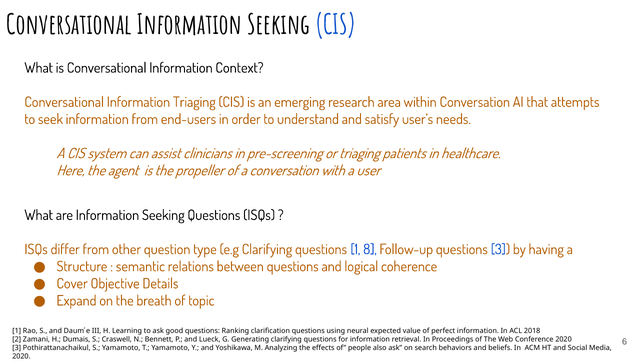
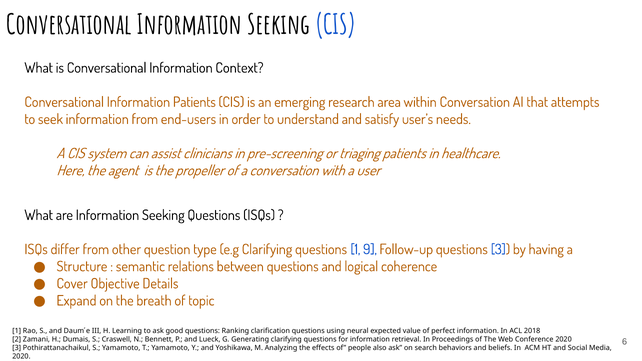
Information Triaging: Triaging -> Patients
8: 8 -> 9
